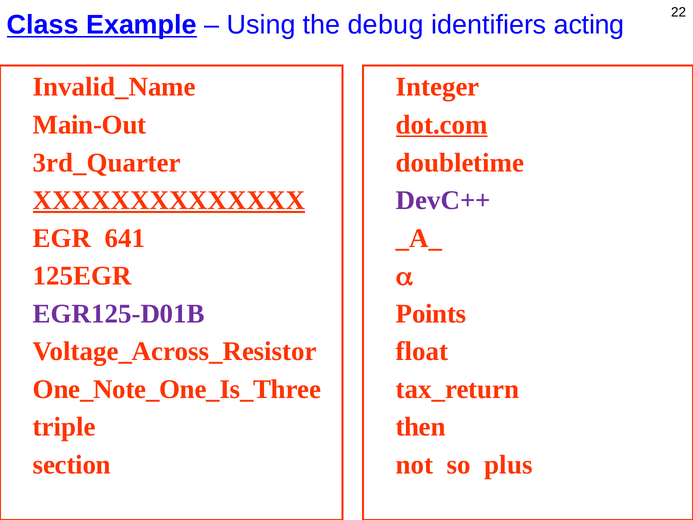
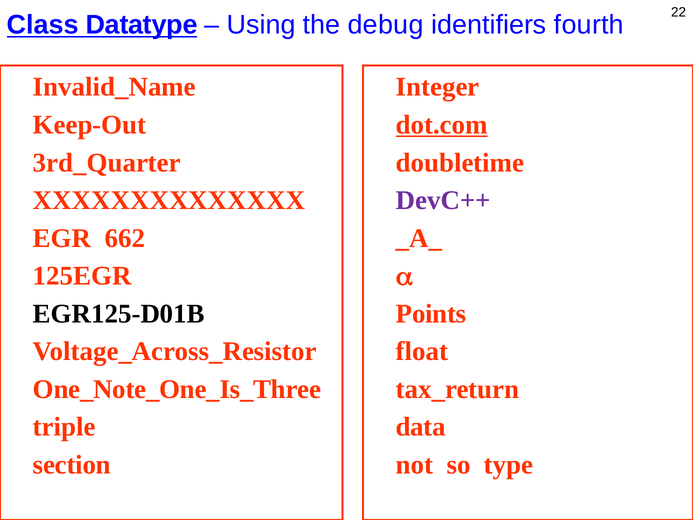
Example: Example -> Datatype
acting: acting -> fourth
Main-Out: Main-Out -> Keep-Out
XXXXXXXXXXXXXX underline: present -> none
641: 641 -> 662
EGR125-D01B colour: purple -> black
then: then -> data
plus: plus -> type
